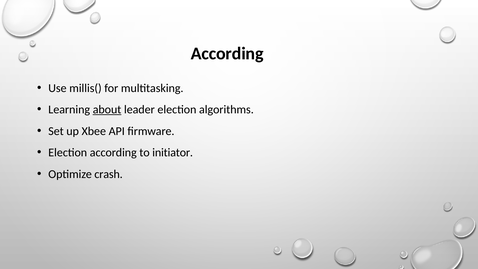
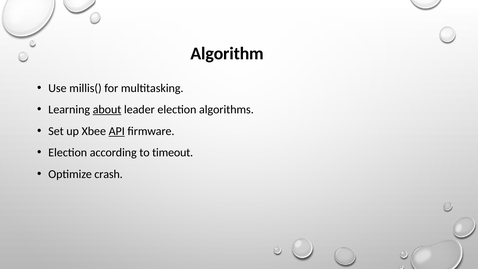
According at (227, 54): According -> Algorithm
API underline: none -> present
initiator: initiator -> timeout
